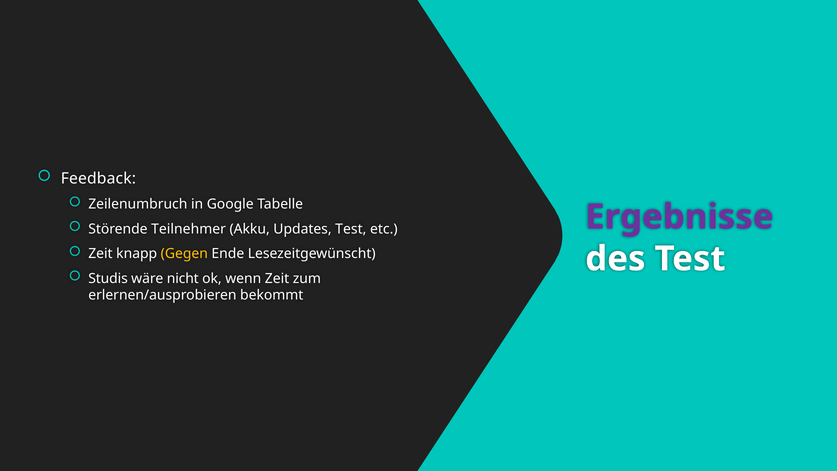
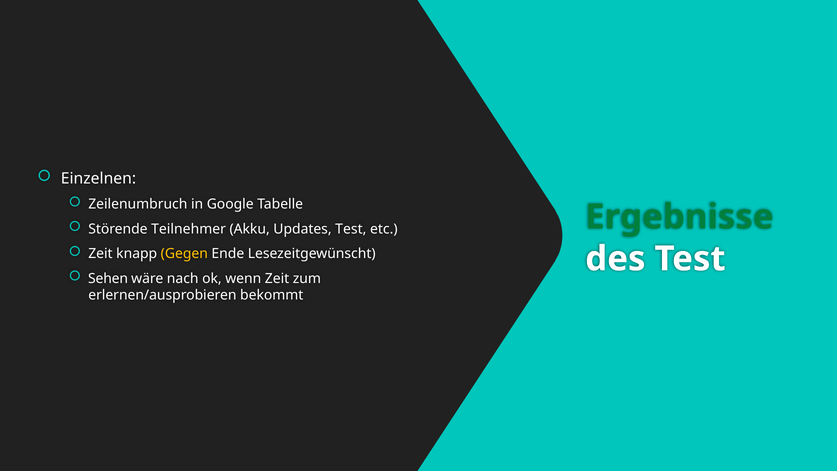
Feedback: Feedback -> Einzelnen
Ergebnisse colour: purple -> green
Studis: Studis -> Sehen
nicht: nicht -> nach
